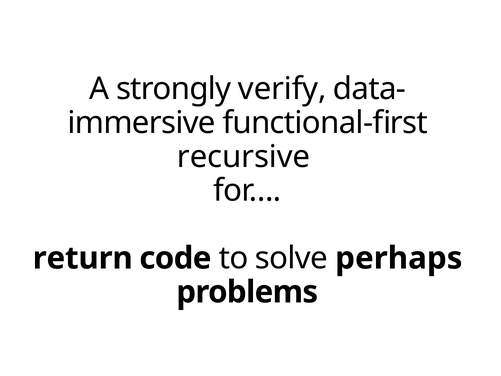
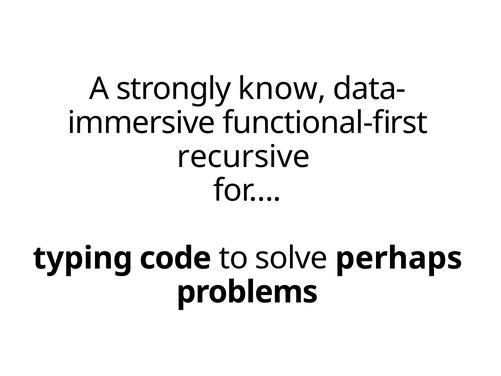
verify: verify -> know
return: return -> typing
